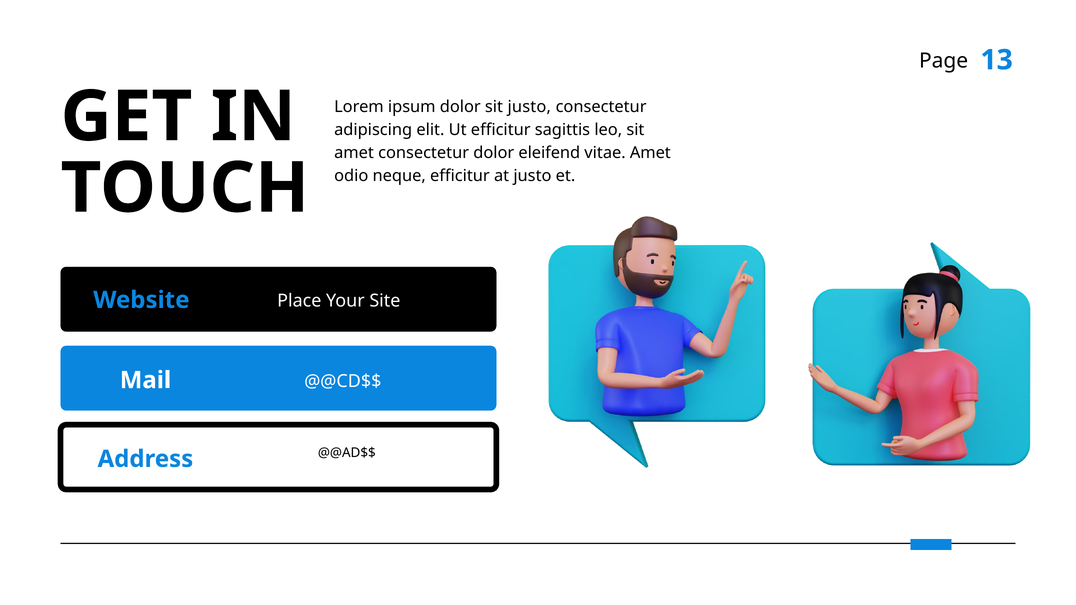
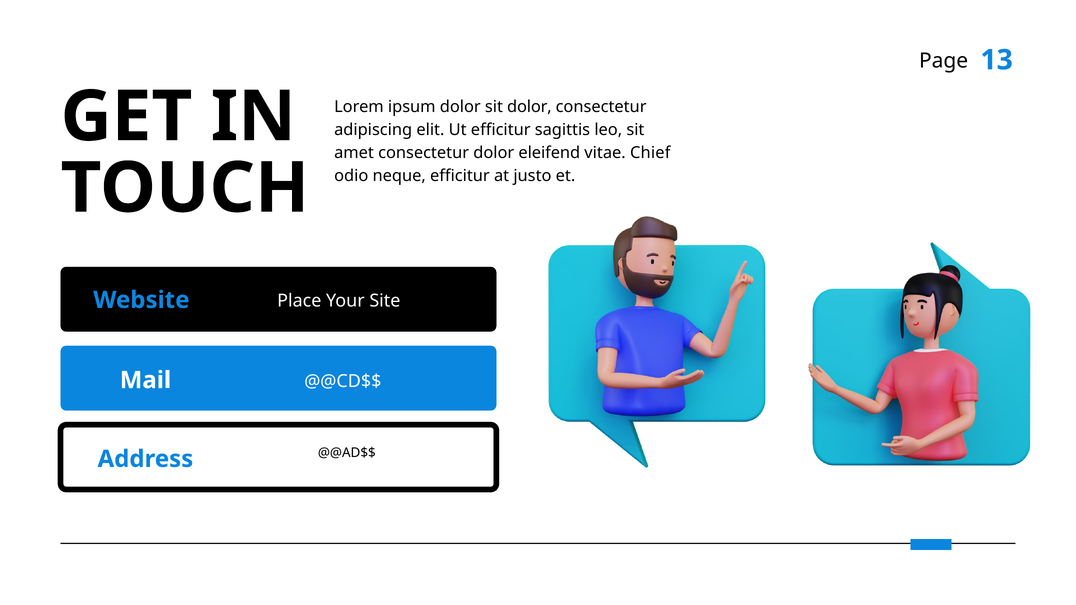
sit justo: justo -> dolor
vitae Amet: Amet -> Chief
